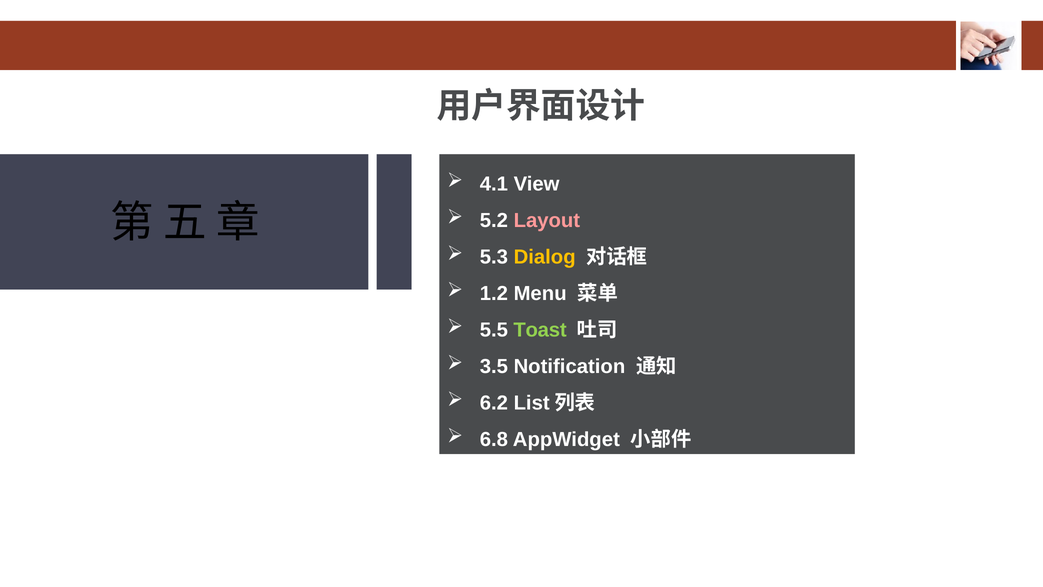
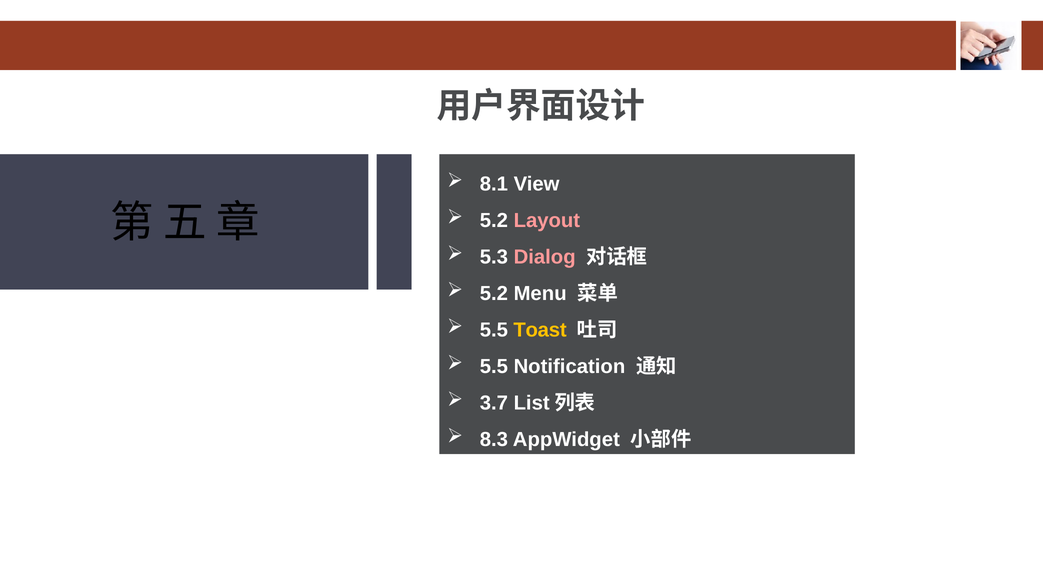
4.1: 4.1 -> 8.1
Dialog colour: yellow -> pink
1.2 at (494, 293): 1.2 -> 5.2
Toast colour: light green -> yellow
3.5 at (494, 366): 3.5 -> 5.5
6.2: 6.2 -> 3.7
6.8: 6.8 -> 8.3
